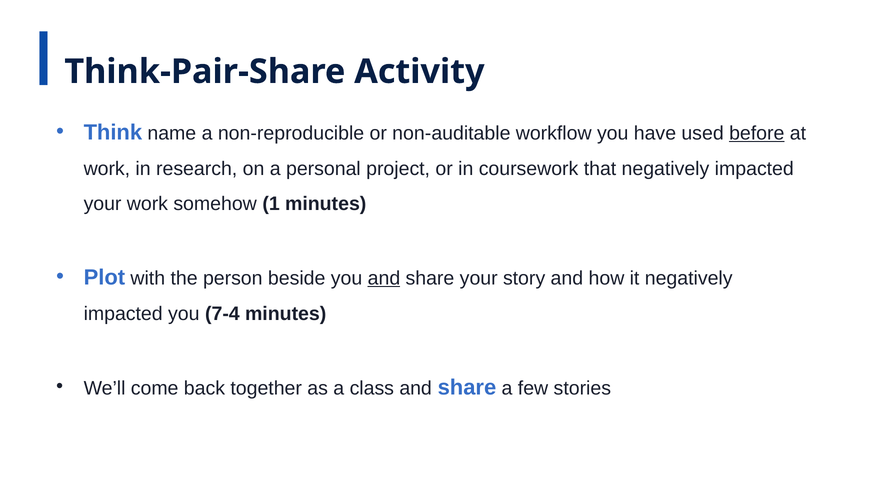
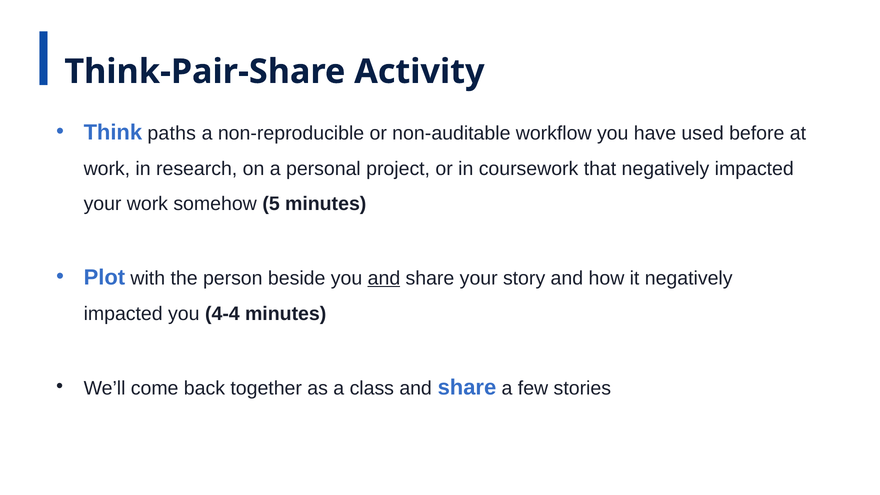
name: name -> paths
before underline: present -> none
1: 1 -> 5
7-4: 7-4 -> 4-4
